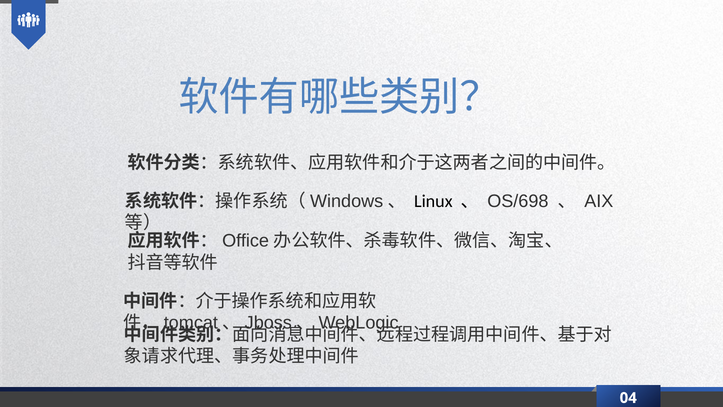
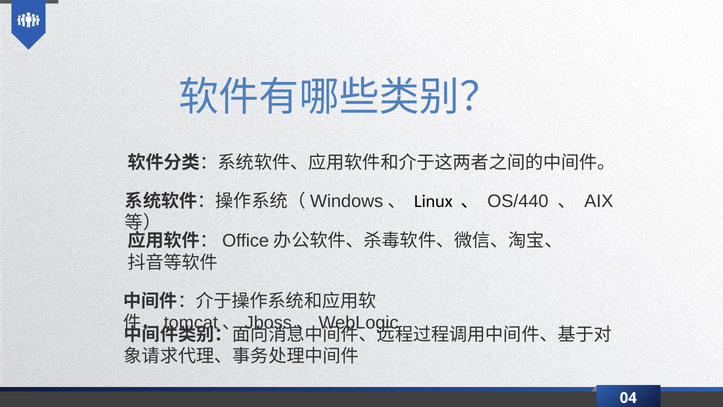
OS/698: OS/698 -> OS/440
